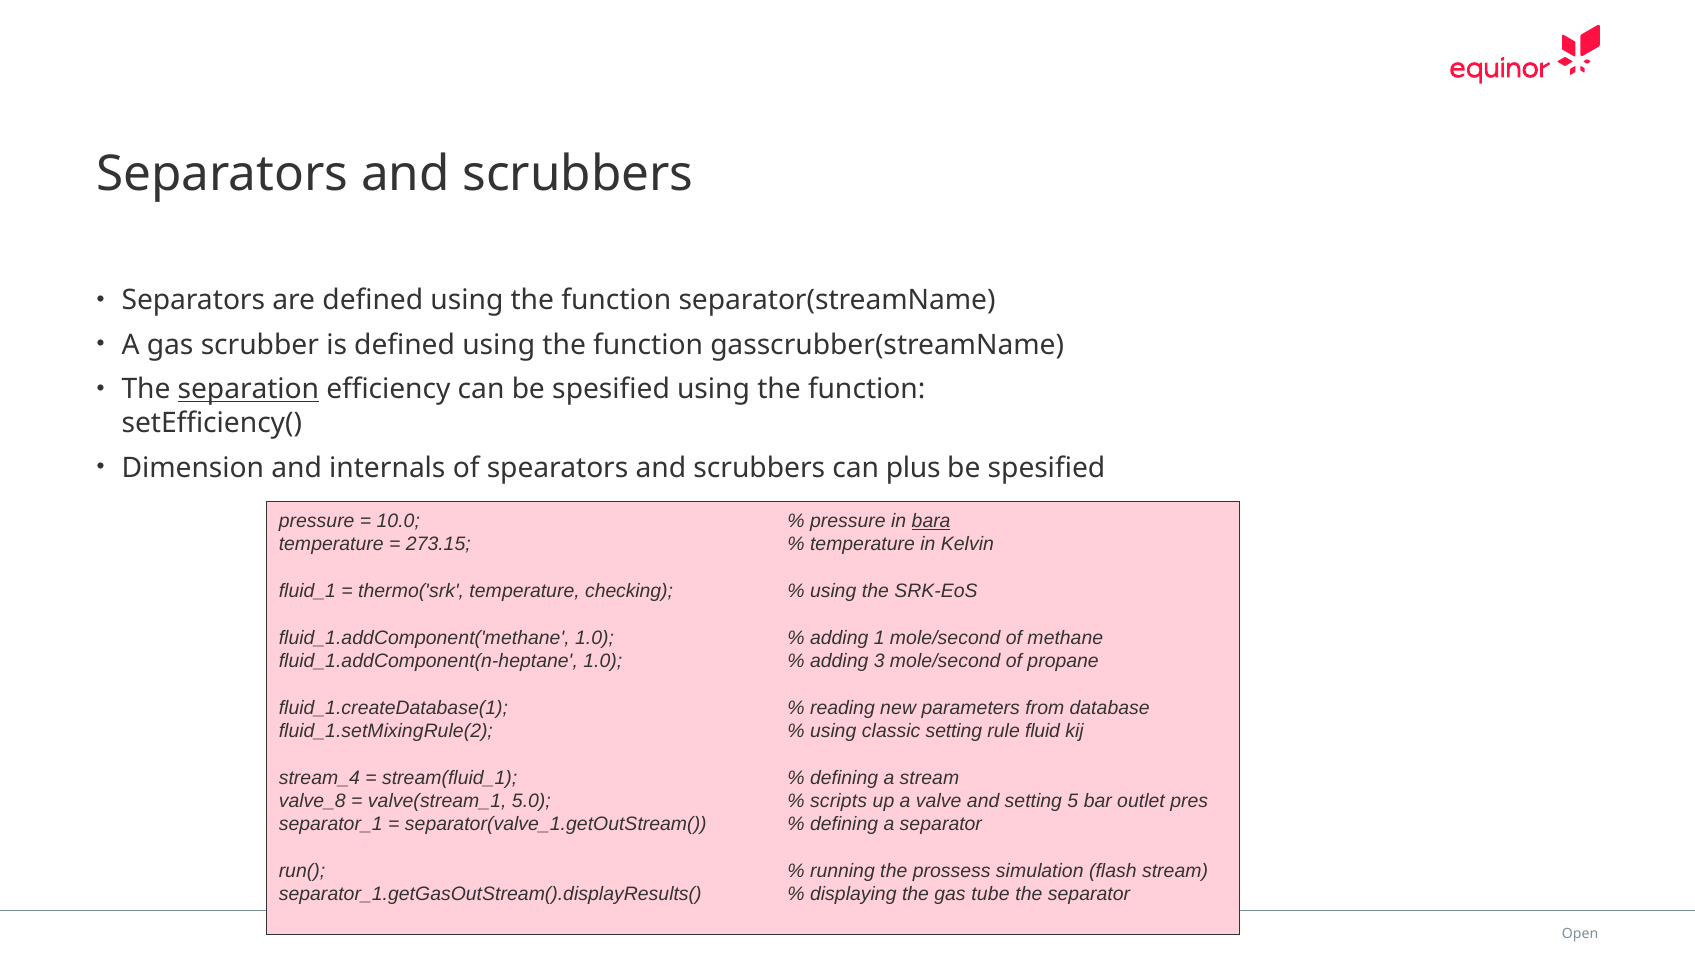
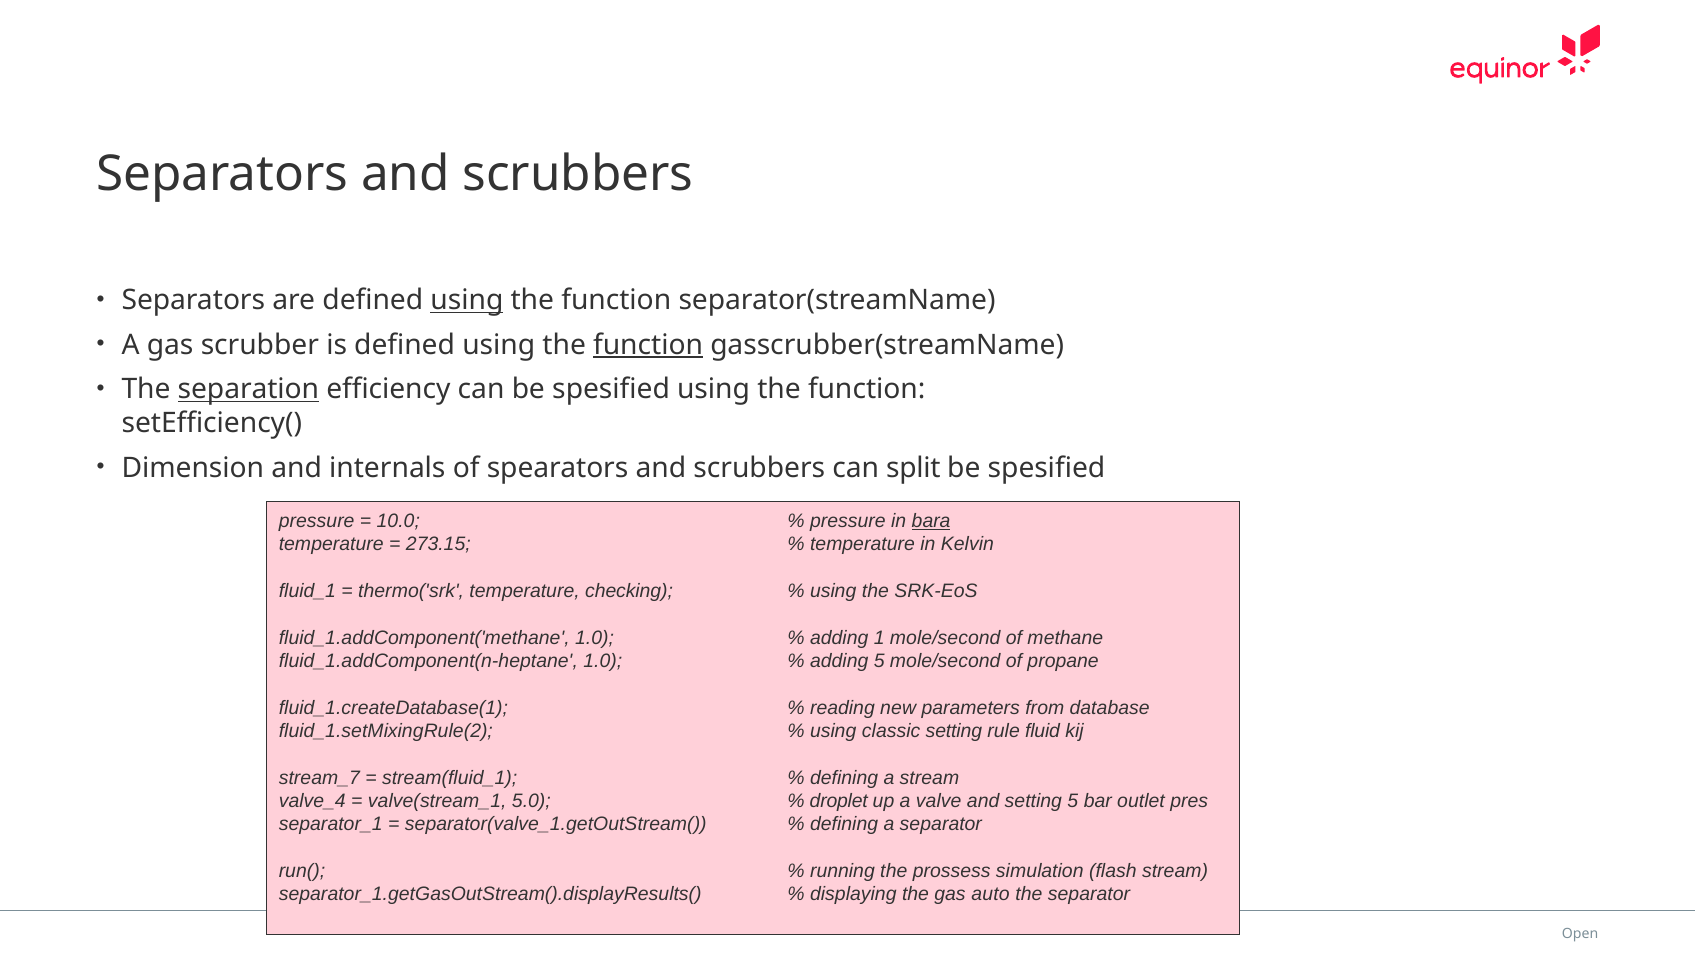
using at (467, 300) underline: none -> present
function at (648, 345) underline: none -> present
plus: plus -> split
adding 3: 3 -> 5
stream_4: stream_4 -> stream_7
valve_8: valve_8 -> valve_4
scripts: scripts -> droplet
tube: tube -> auto
